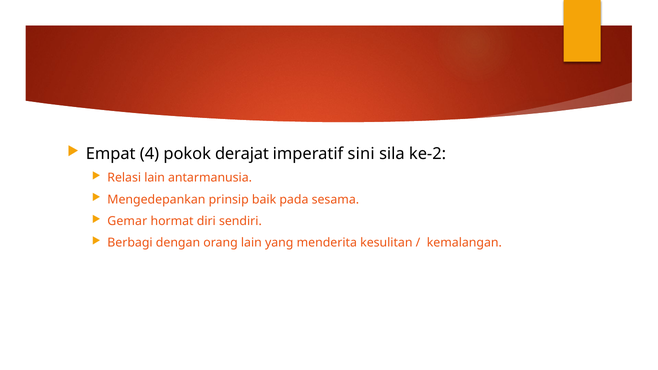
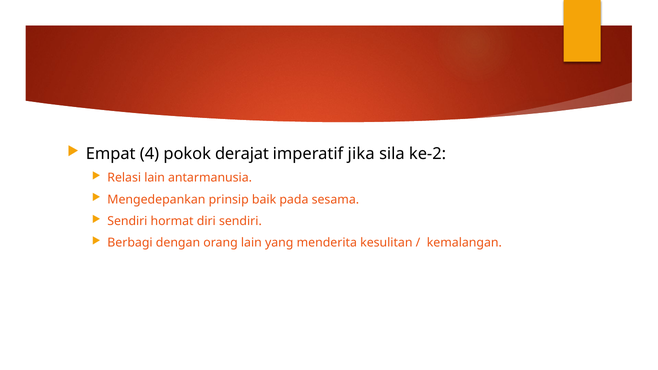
sini: sini -> jika
Gemar at (127, 221): Gemar -> Sendiri
